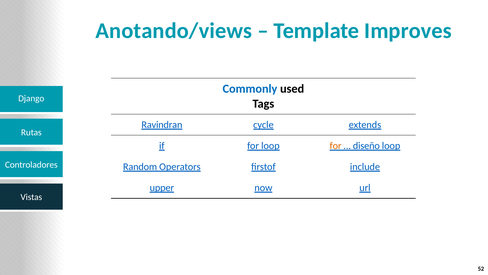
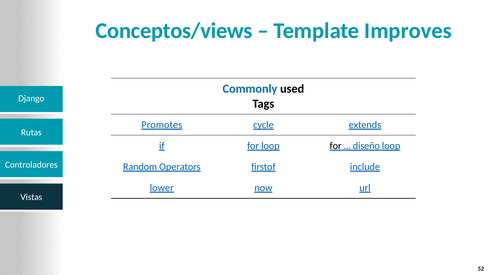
Anotando/views: Anotando/views -> Conceptos/views
Ravindran: Ravindran -> Promotes
for at (336, 146) colour: orange -> black
upper: upper -> lower
